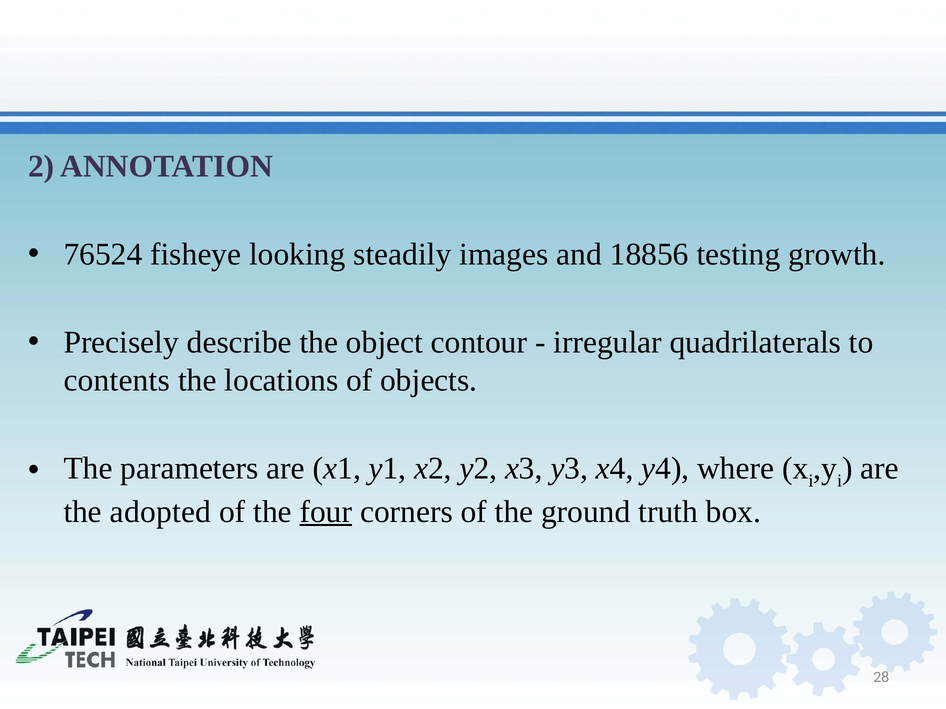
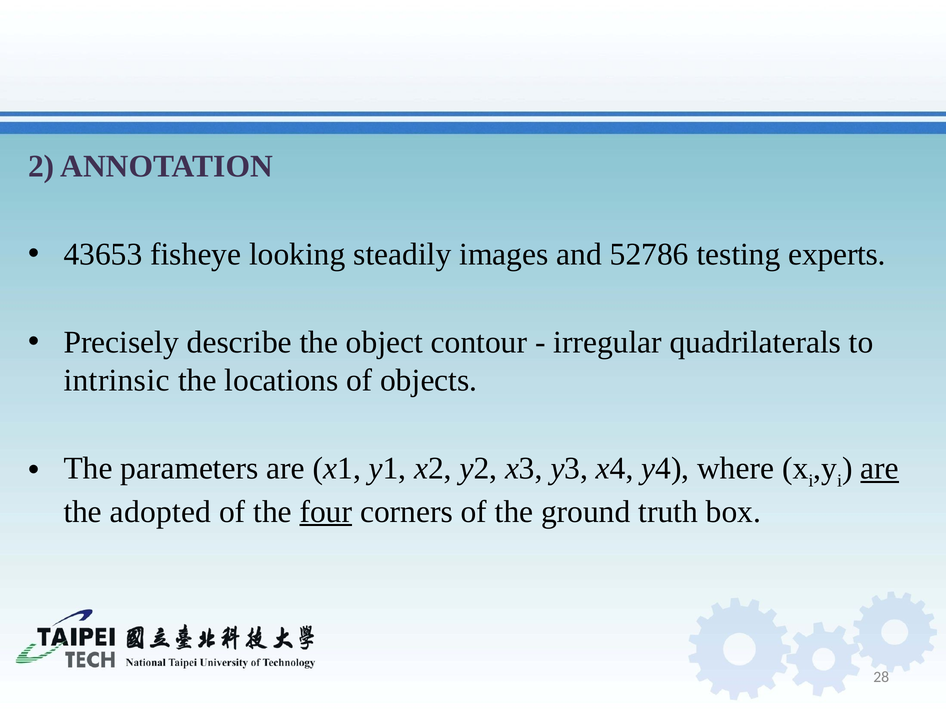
76524: 76524 -> 43653
18856: 18856 -> 52786
growth: growth -> experts
contents: contents -> intrinsic
are at (880, 469) underline: none -> present
